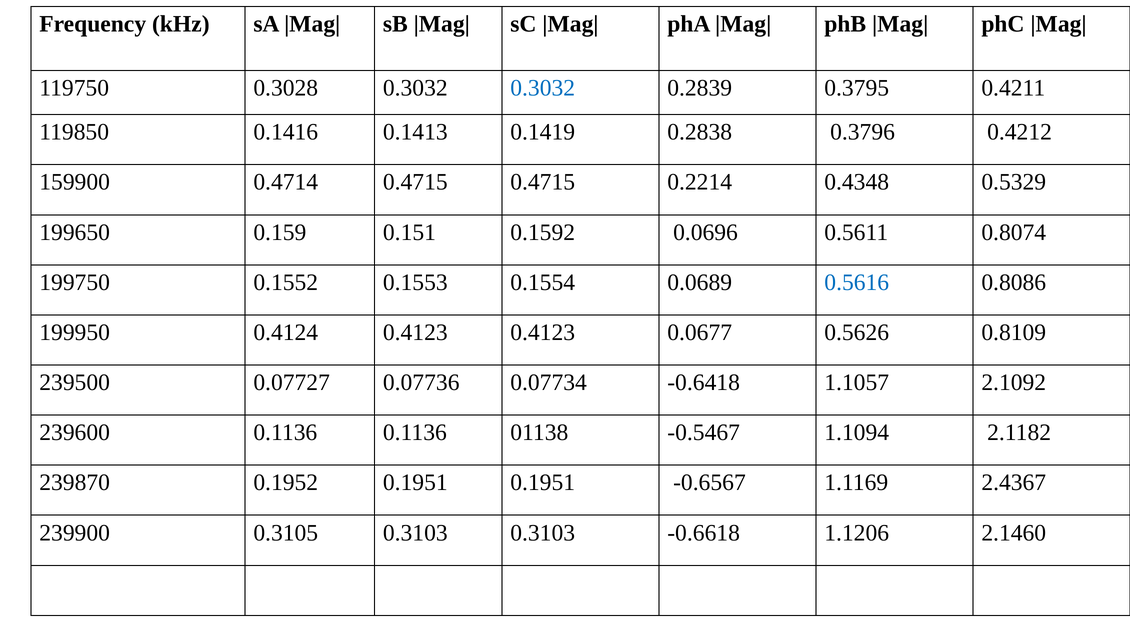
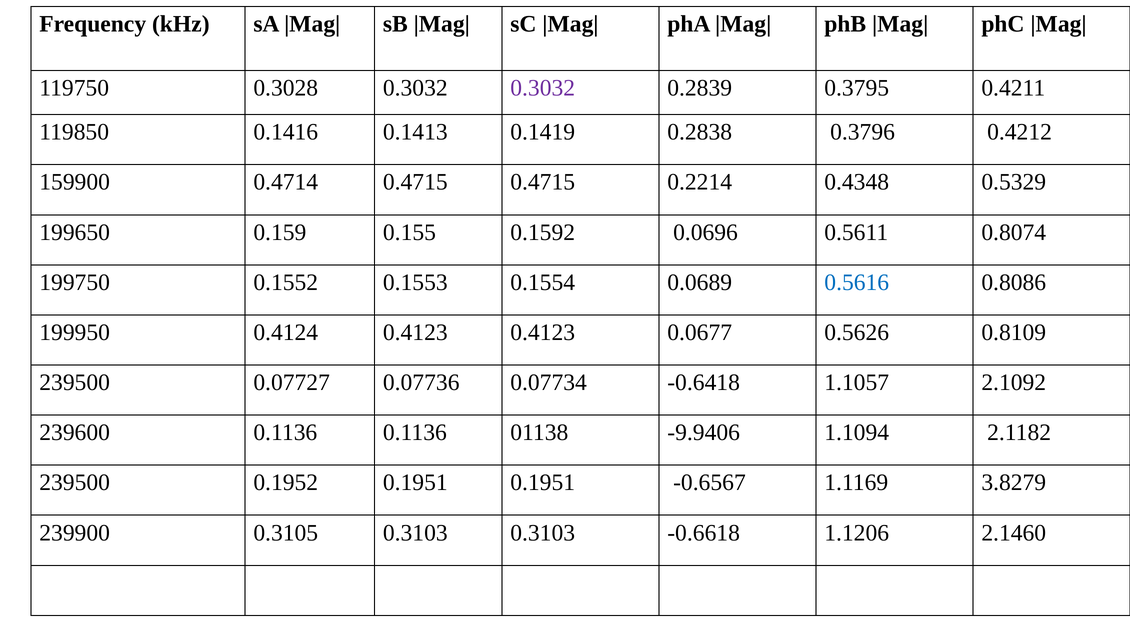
0.3032 at (543, 88) colour: blue -> purple
0.151: 0.151 -> 0.155
-0.5467: -0.5467 -> -9.9406
239870 at (75, 482): 239870 -> 239500
2.4367: 2.4367 -> 3.8279
